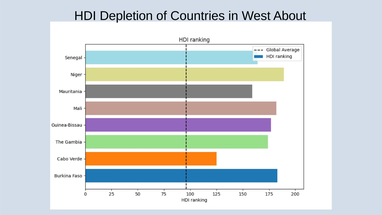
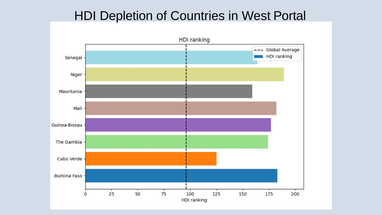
About: About -> Portal
